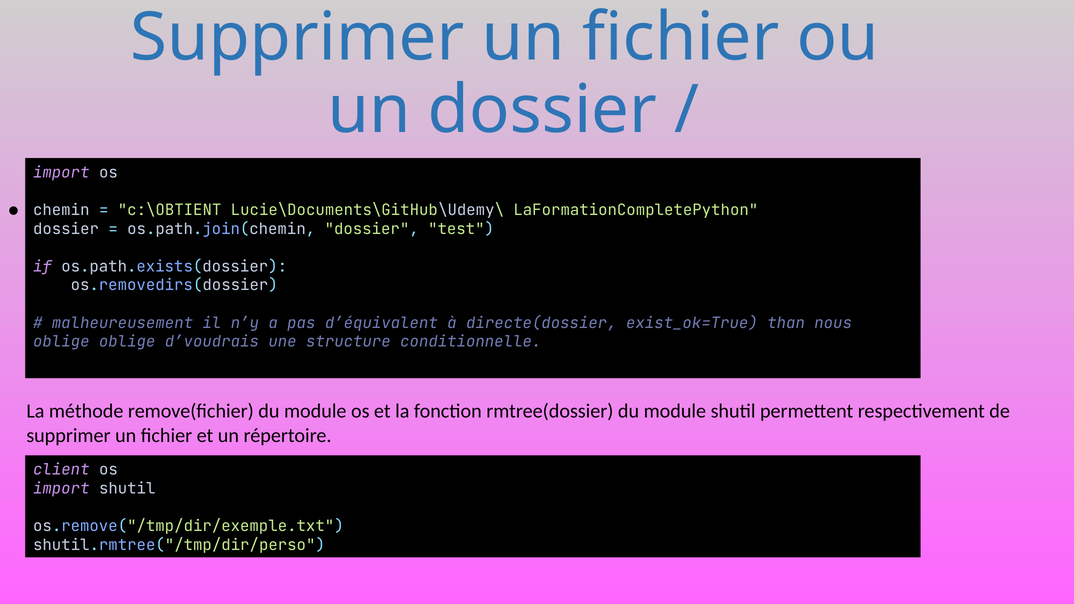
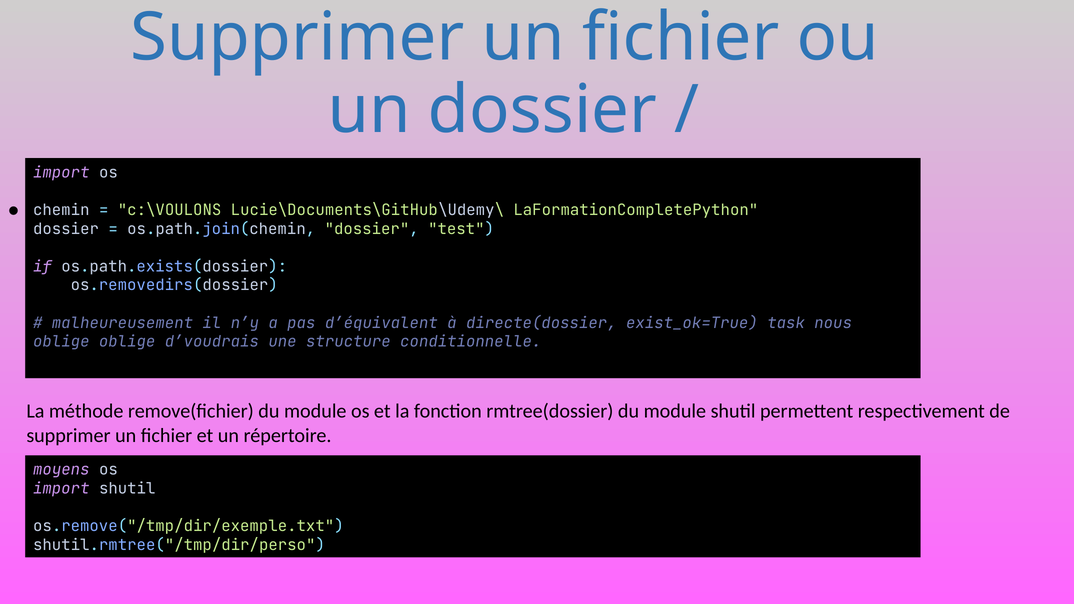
c:\OBTIENT: c:\OBTIENT -> c:\VOULONS
than: than -> task
client: client -> moyens
